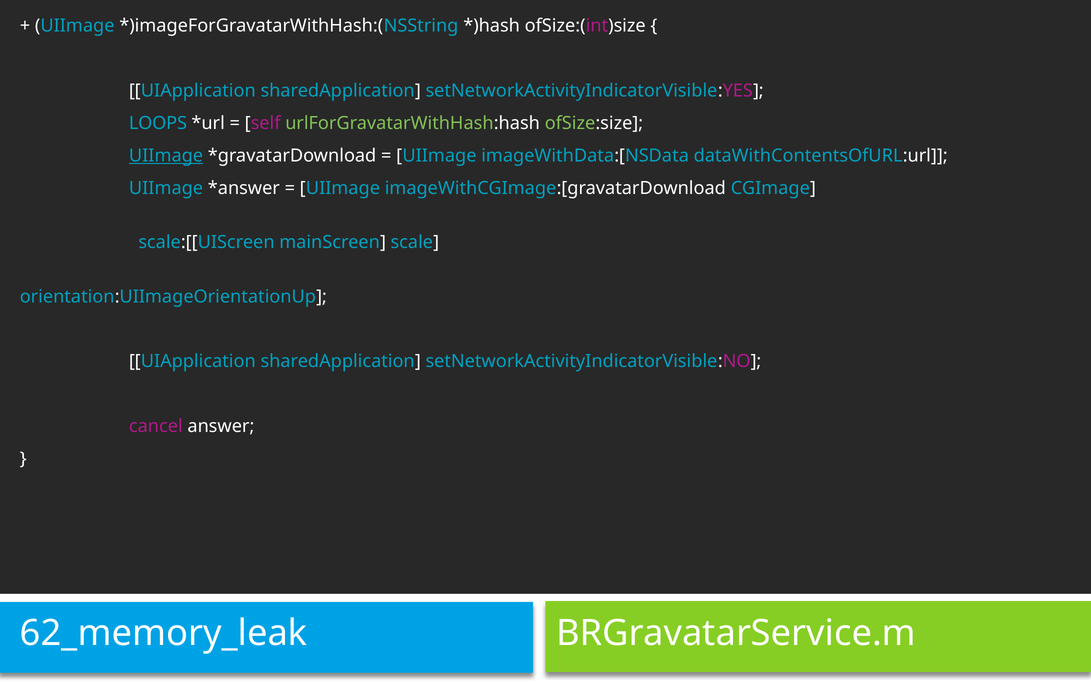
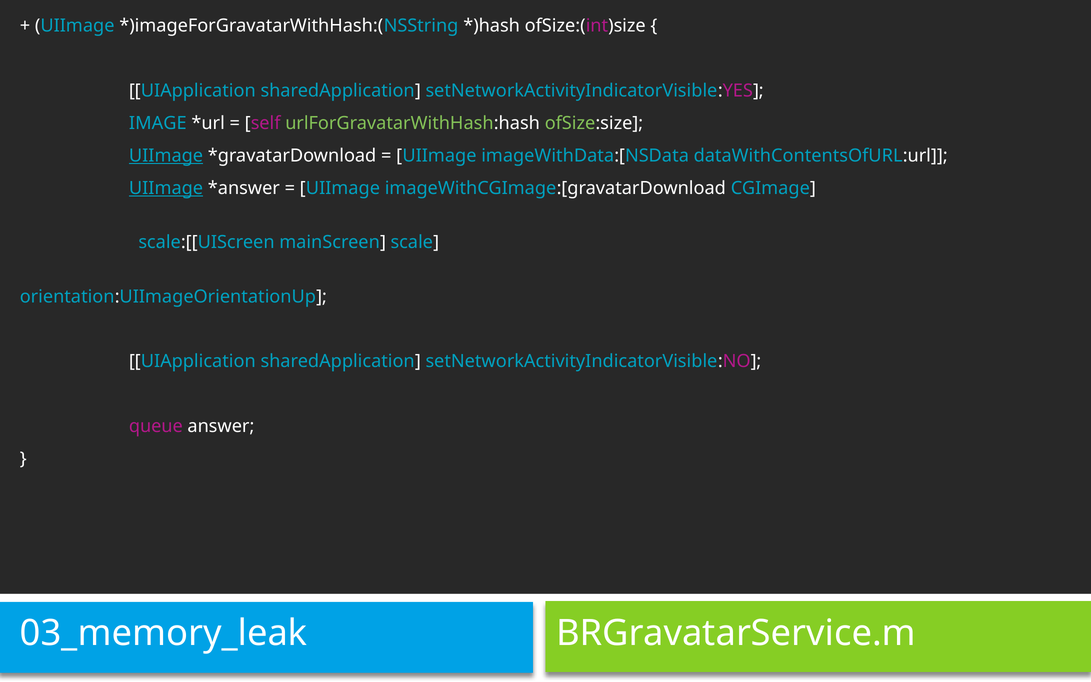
LOOPS: LOOPS -> IMAGE
UIImage at (166, 188) underline: none -> present
cancel: cancel -> queue
62_memory_leak: 62_memory_leak -> 03_memory_leak
